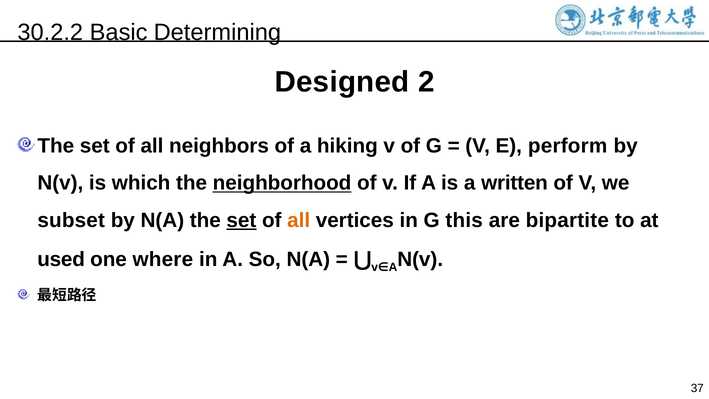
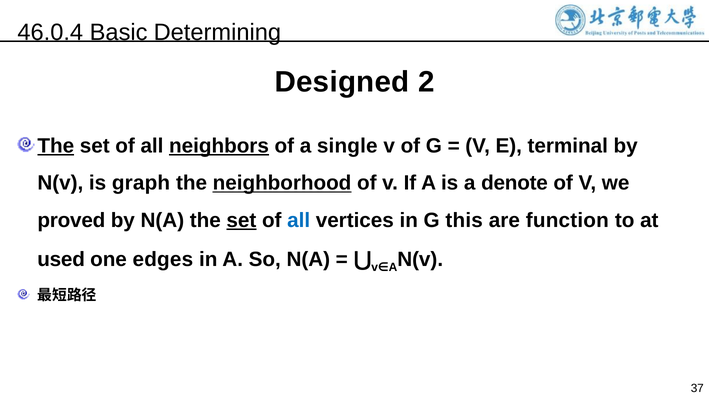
30.2.2: 30.2.2 -> 46.0.4
The at (56, 146) underline: none -> present
neighbors underline: none -> present
hiking: hiking -> single
perform: perform -> terminal
which: which -> graph
written: written -> denote
subset: subset -> proved
all at (299, 220) colour: orange -> blue
bipartite: bipartite -> function
where: where -> edges
